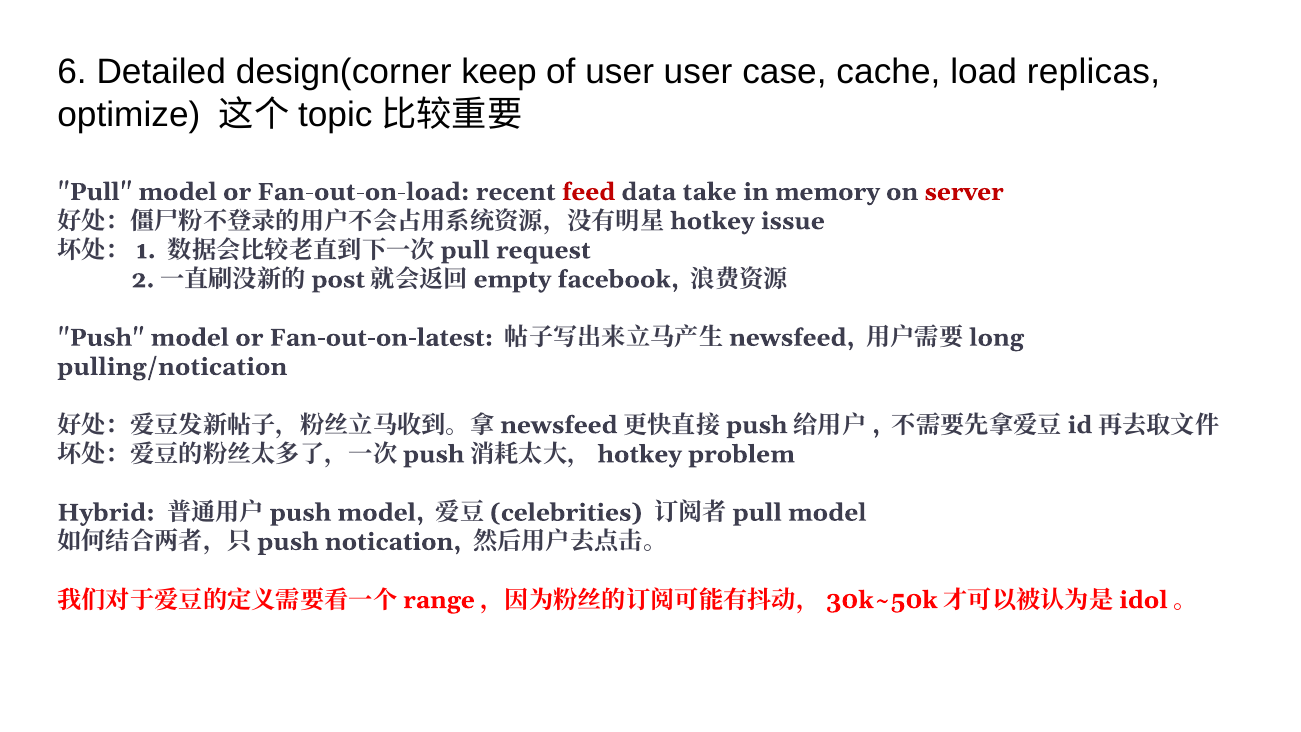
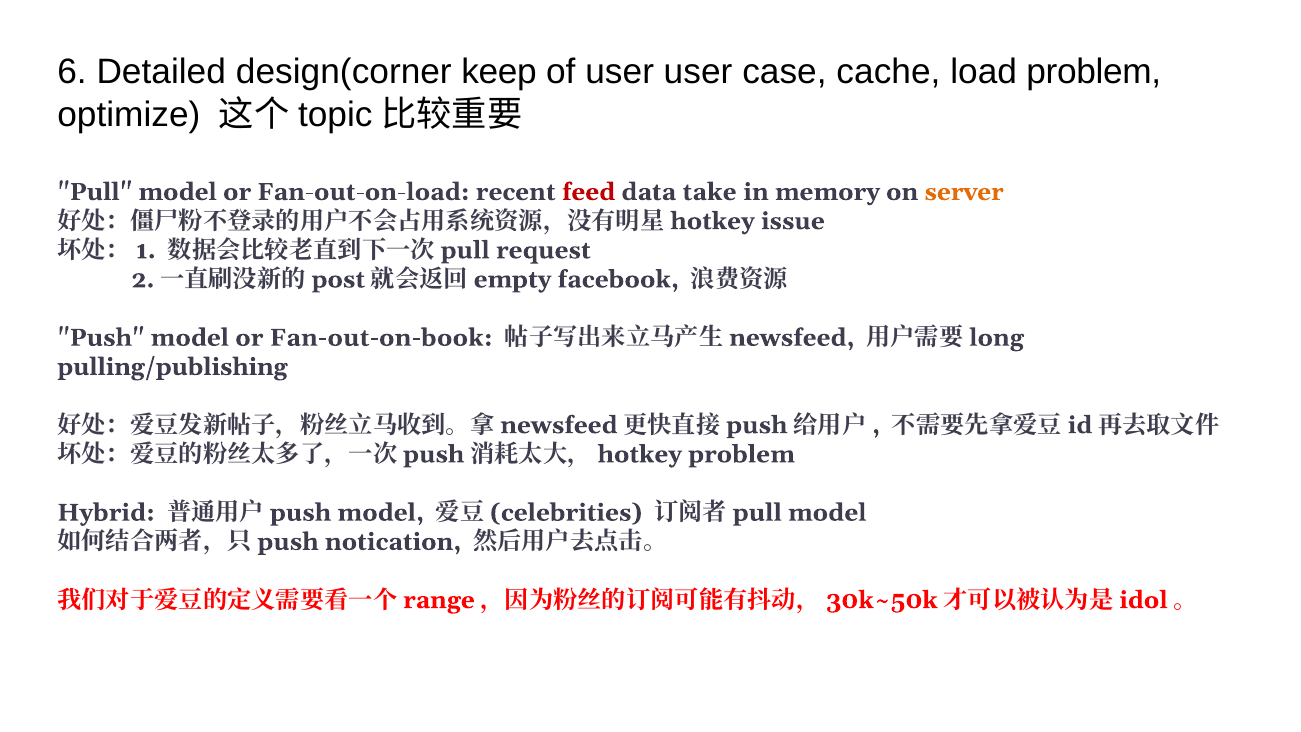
load replicas: replicas -> problem
server colour: red -> orange
Fan-out-on-latest: Fan-out-on-latest -> Fan-out-on-book
pulling/notication: pulling/notication -> pulling/publishing
